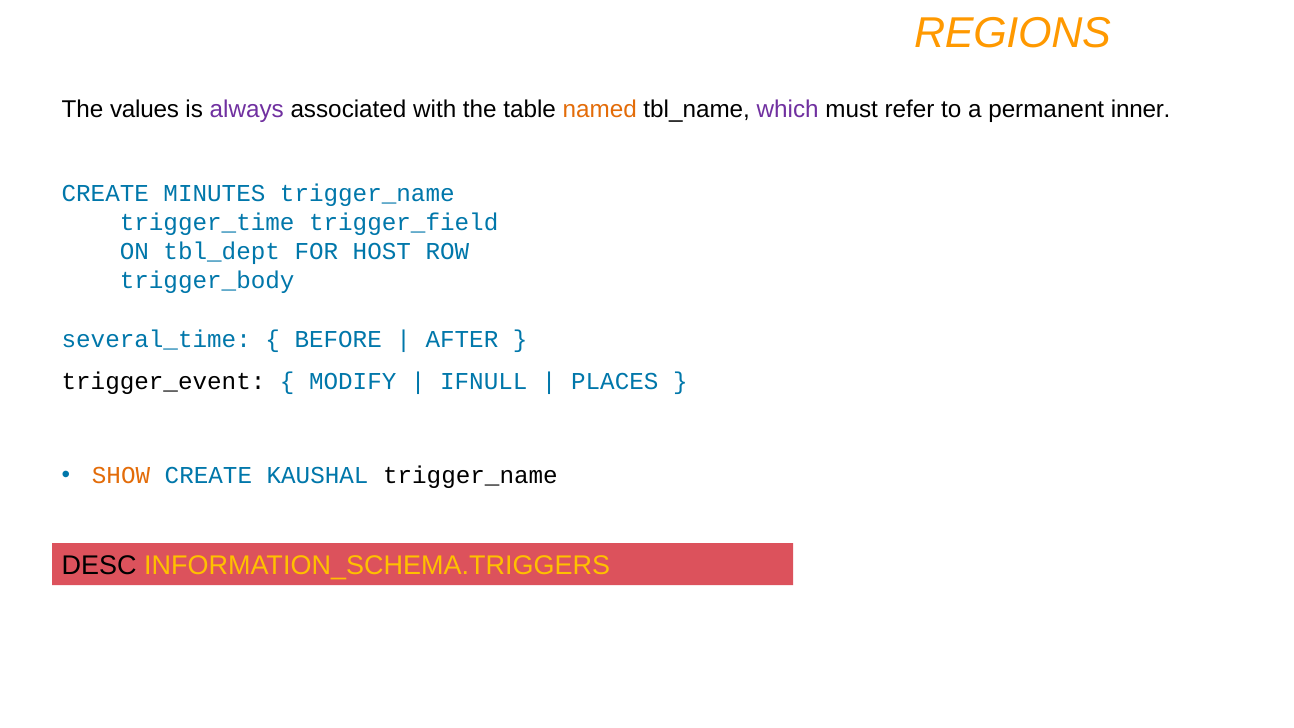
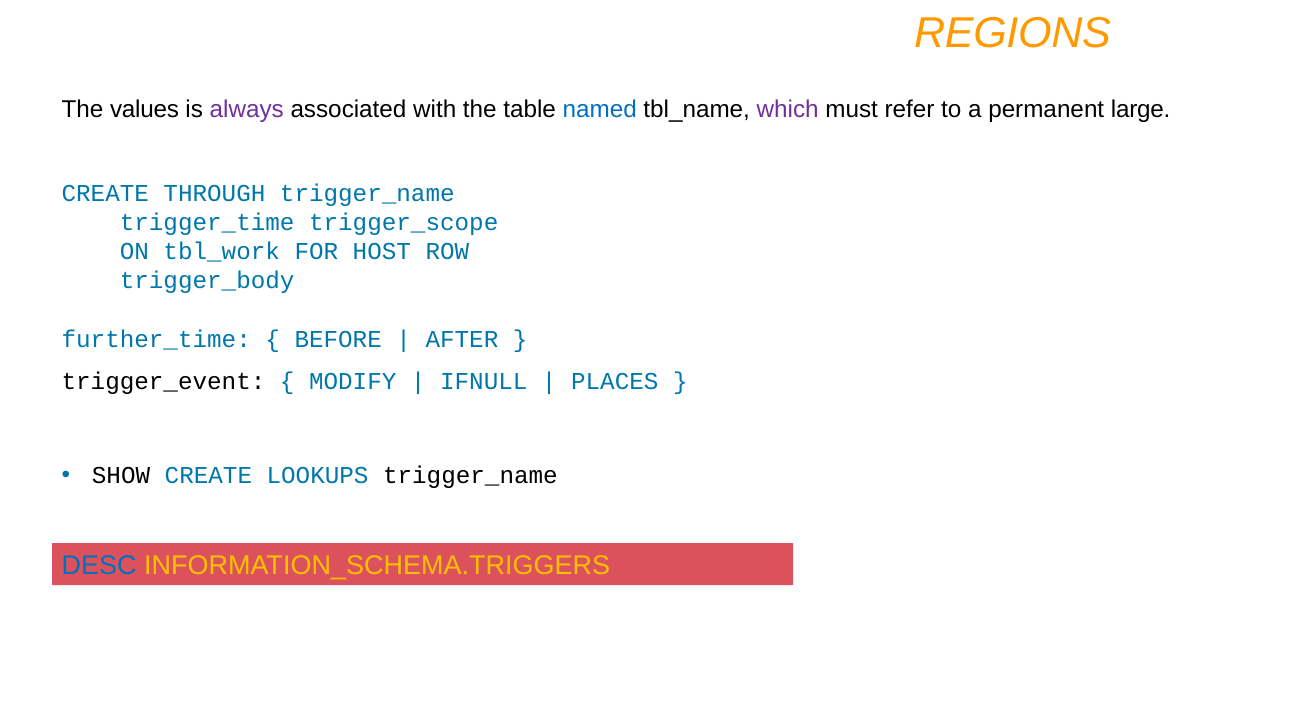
named colour: orange -> blue
inner: inner -> large
MINUTES: MINUTES -> THROUGH
trigger_field: trigger_field -> trigger_scope
tbl_dept: tbl_dept -> tbl_work
several_time: several_time -> further_time
SHOW colour: orange -> black
KAUSHAL: KAUSHAL -> LOOKUPS
DESC colour: black -> blue
